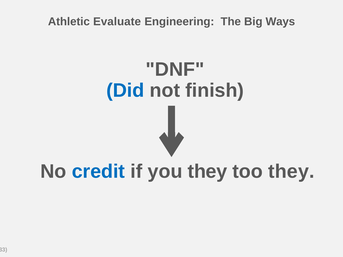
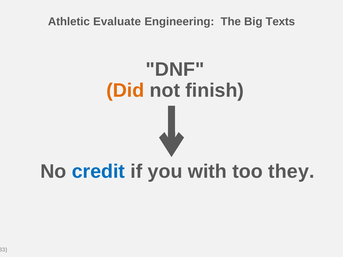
Ways: Ways -> Texts
Did colour: blue -> orange
you they: they -> with
